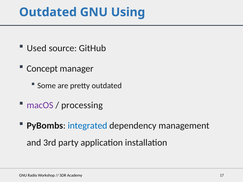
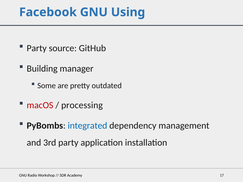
Outdated at (48, 12): Outdated -> Facebook
Used at (37, 48): Used -> Party
Concept: Concept -> Building
macOS colour: purple -> red
